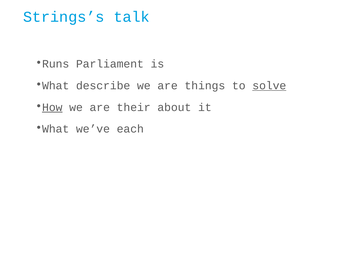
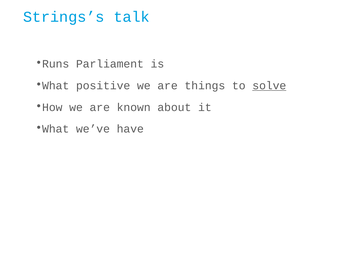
describe: describe -> positive
How underline: present -> none
their: their -> known
each: each -> have
